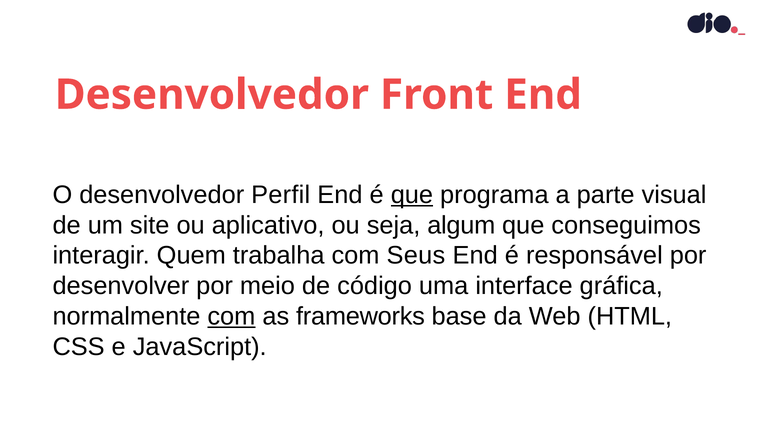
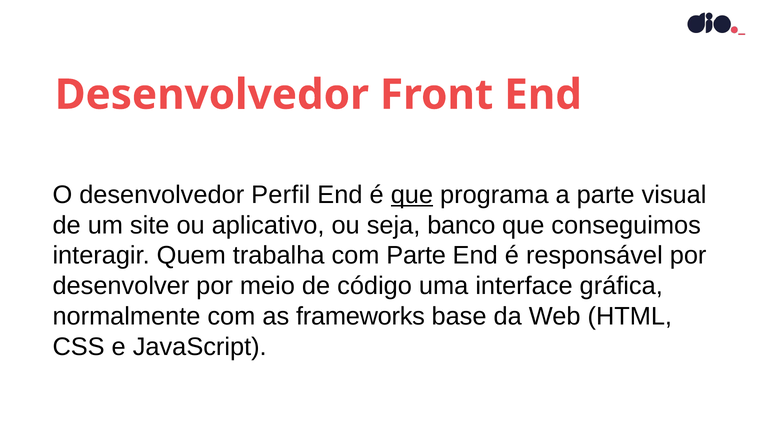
algum: algum -> banco
com Seus: Seus -> Parte
com at (231, 317) underline: present -> none
